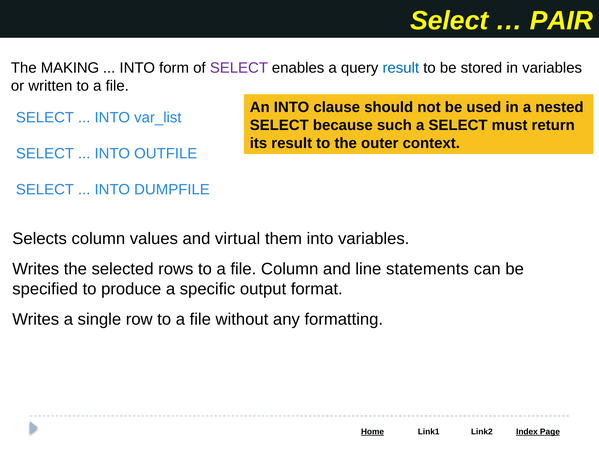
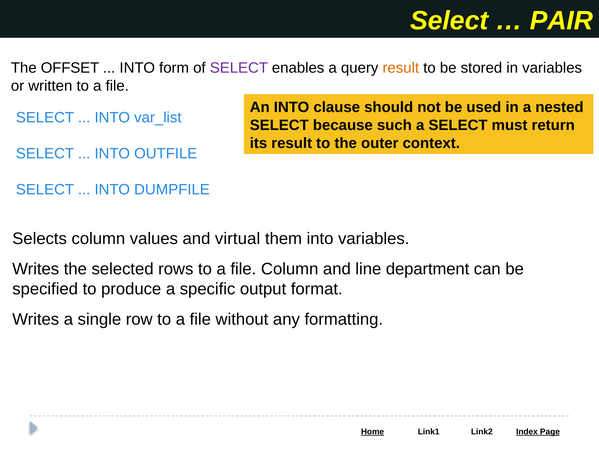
MAKING: MAKING -> OFFSET
result at (401, 68) colour: blue -> orange
statements: statements -> department
